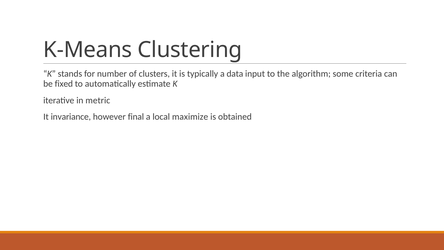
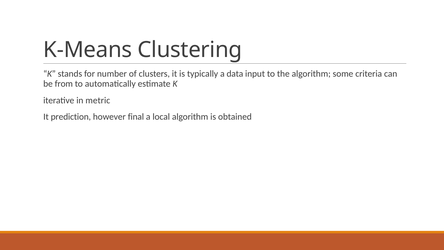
fixed: fixed -> from
invariance: invariance -> prediction
local maximize: maximize -> algorithm
